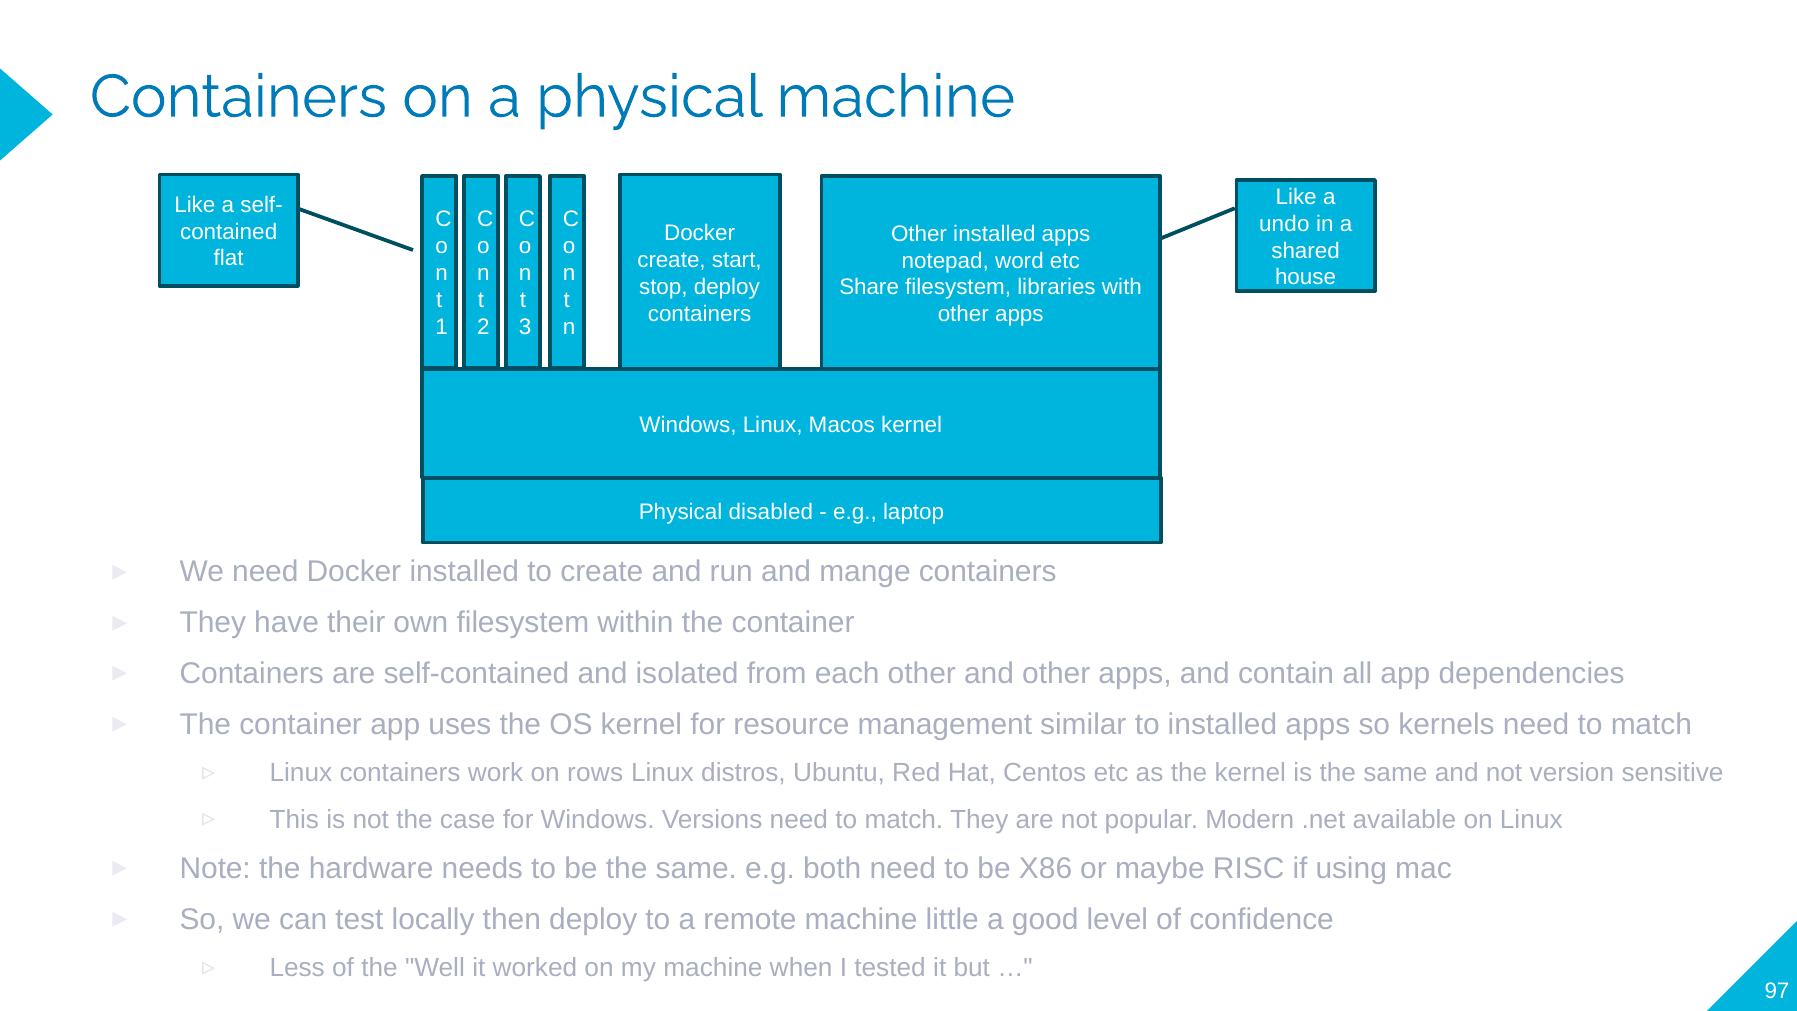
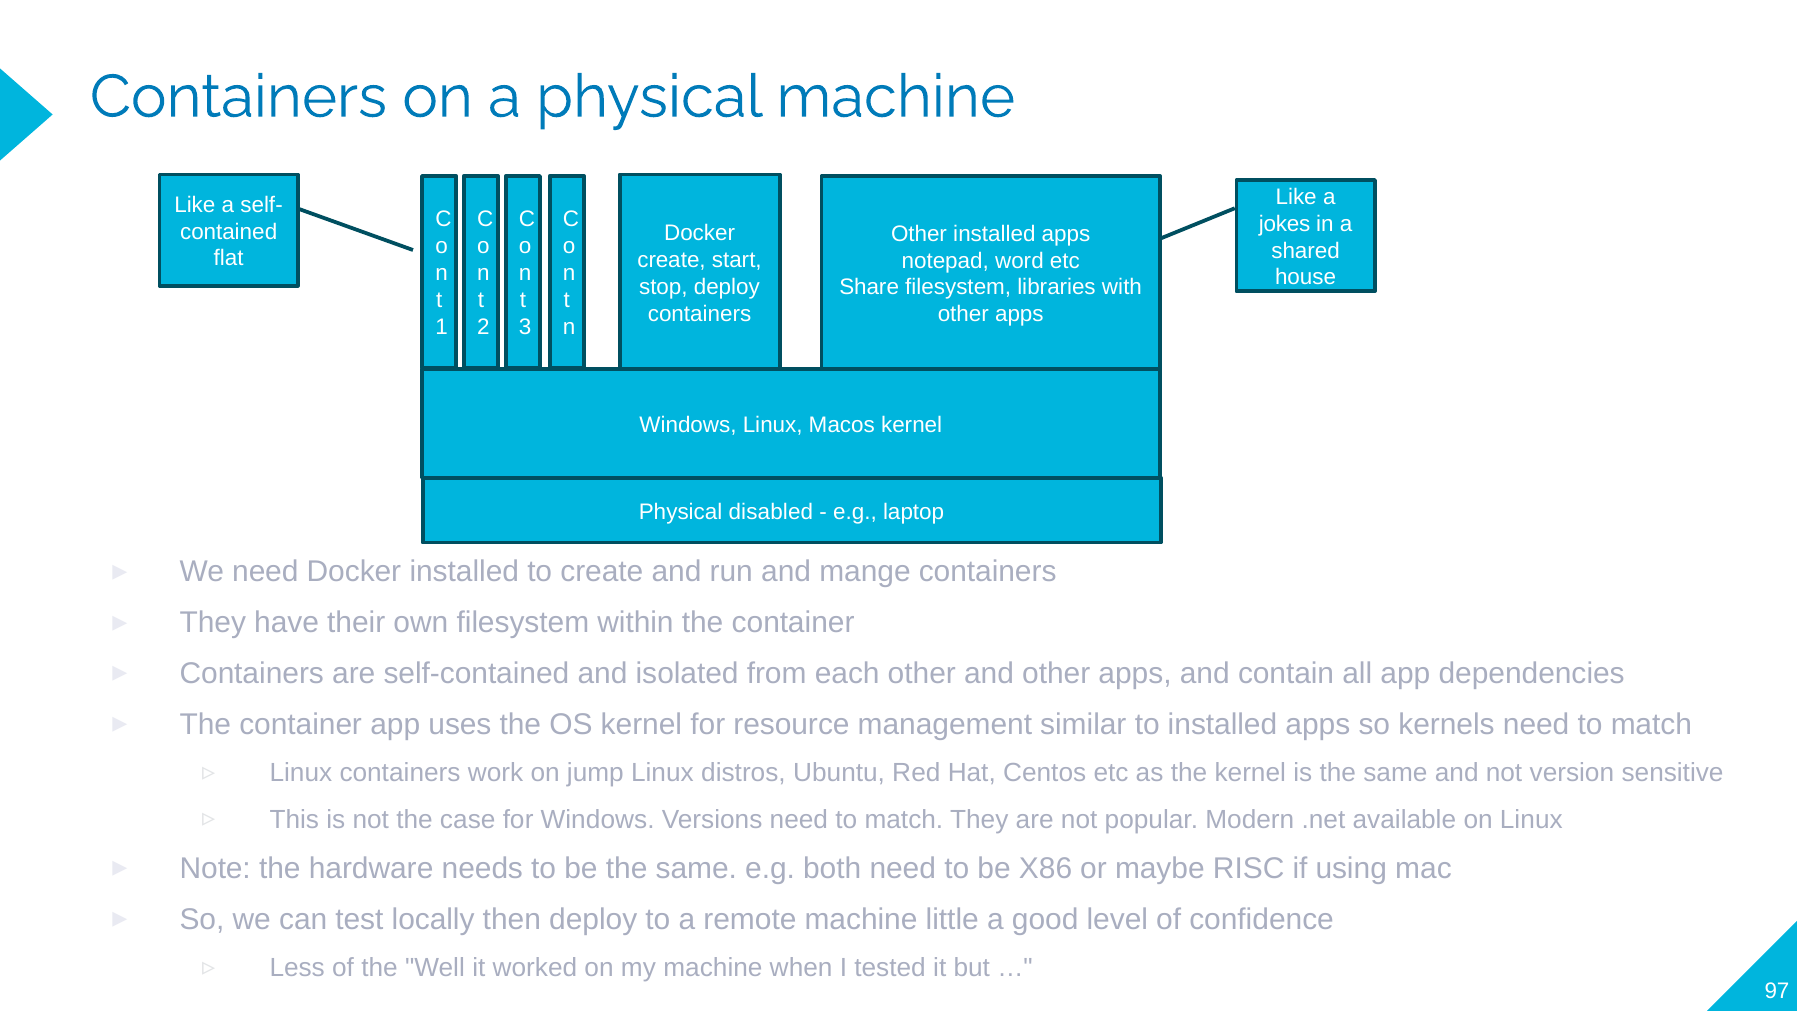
undo: undo -> jokes
rows: rows -> jump
